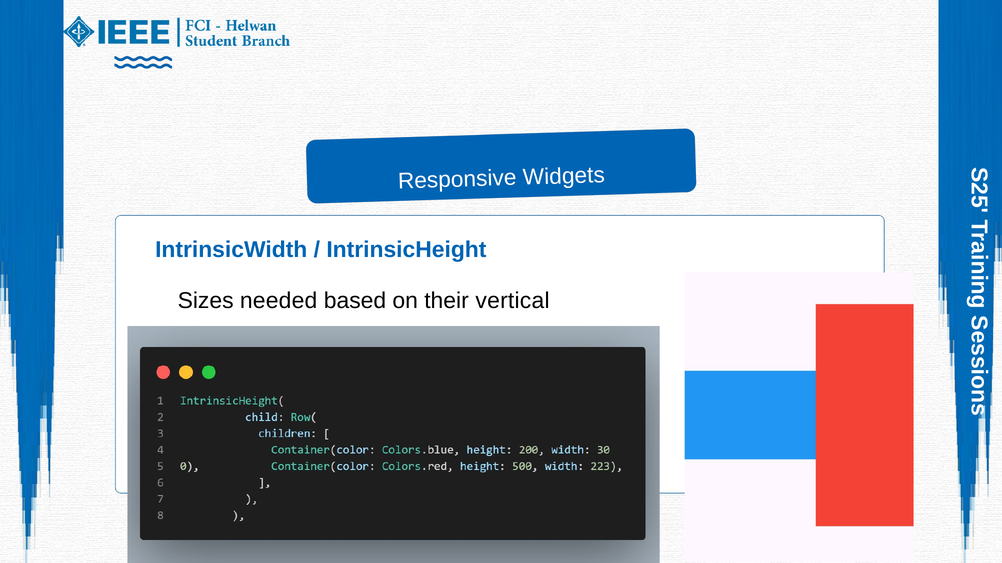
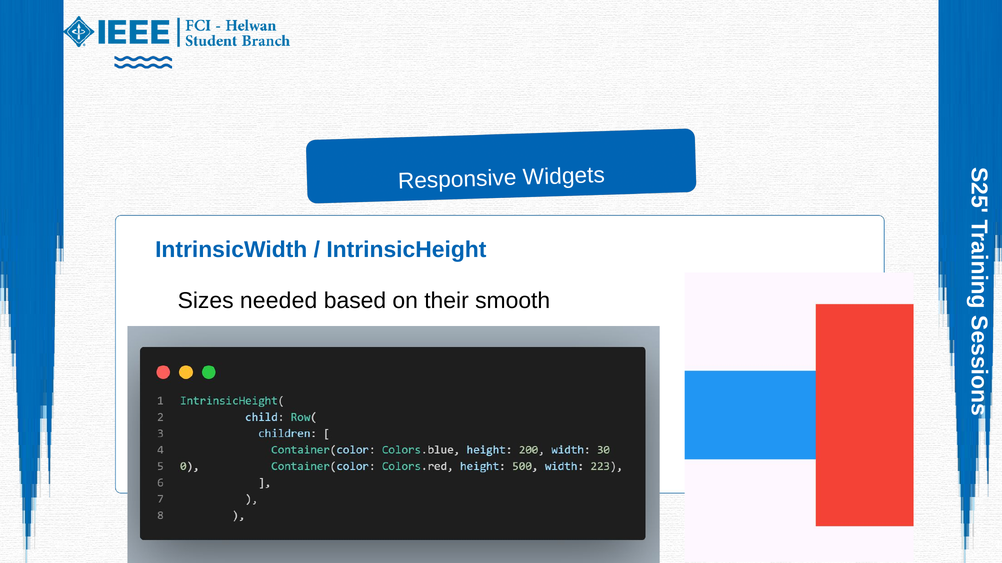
vertical: vertical -> smooth
